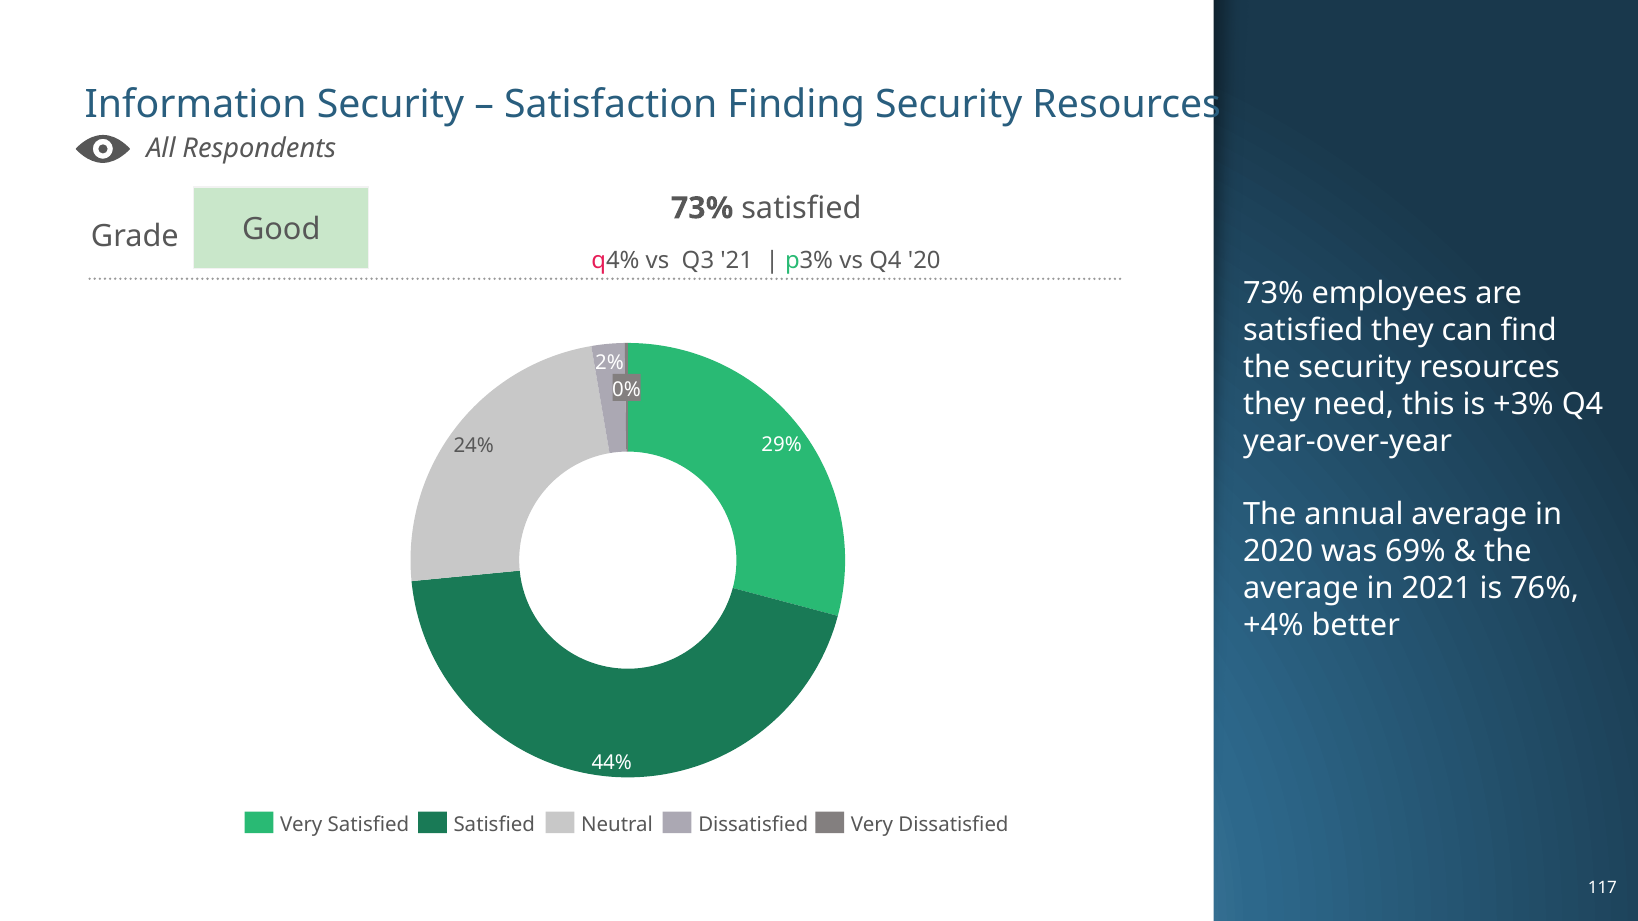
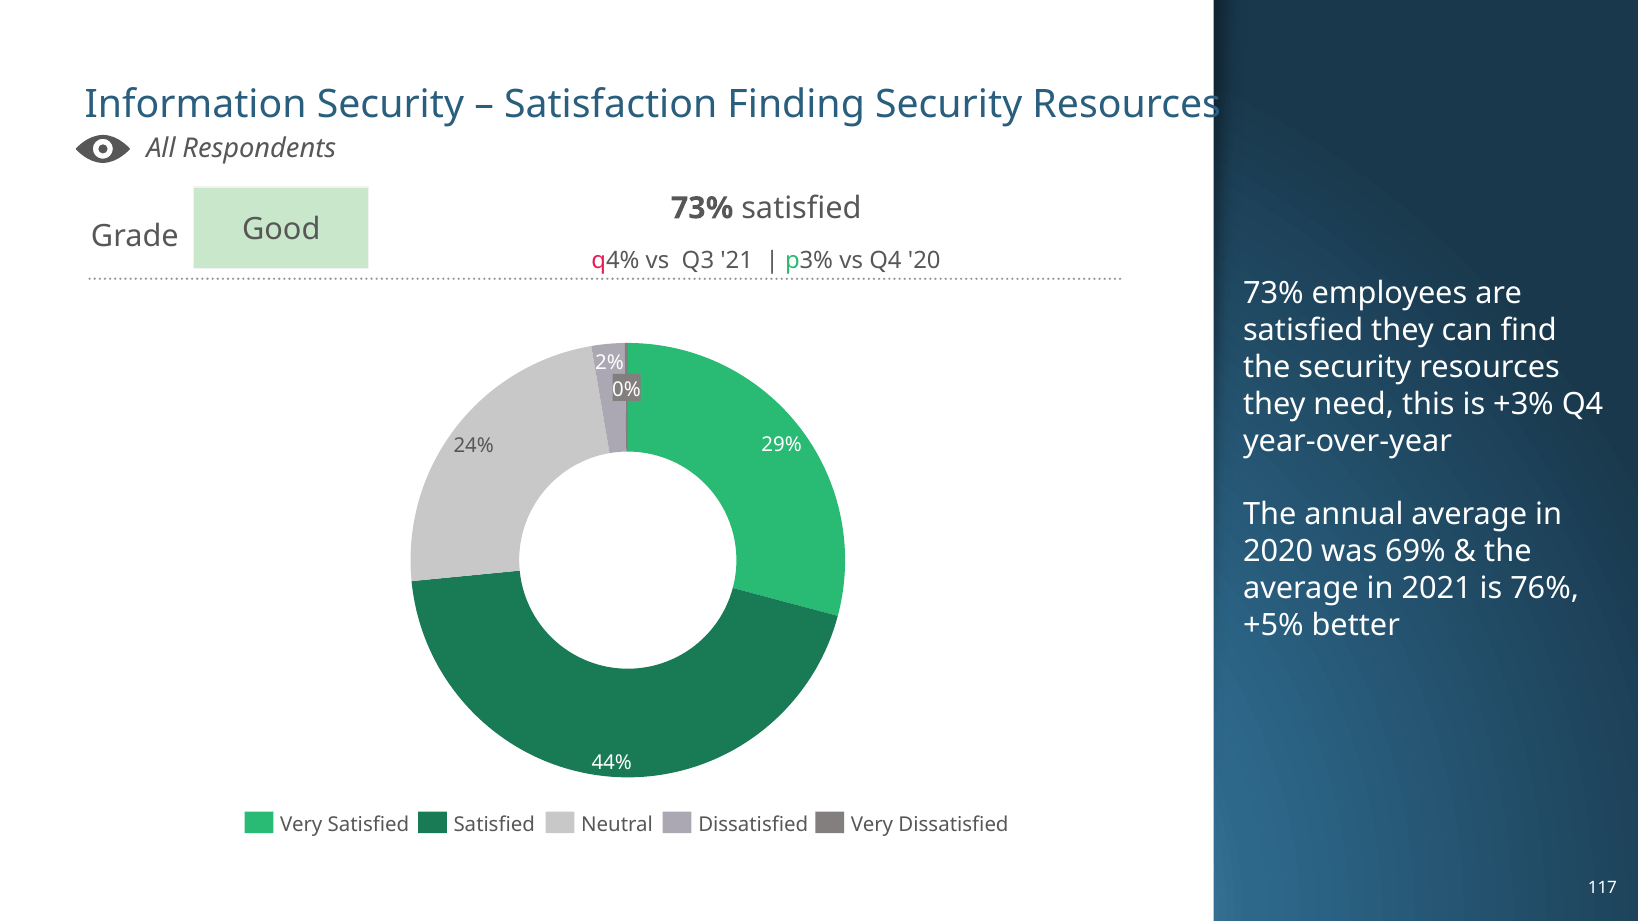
+4%: +4% -> +5%
